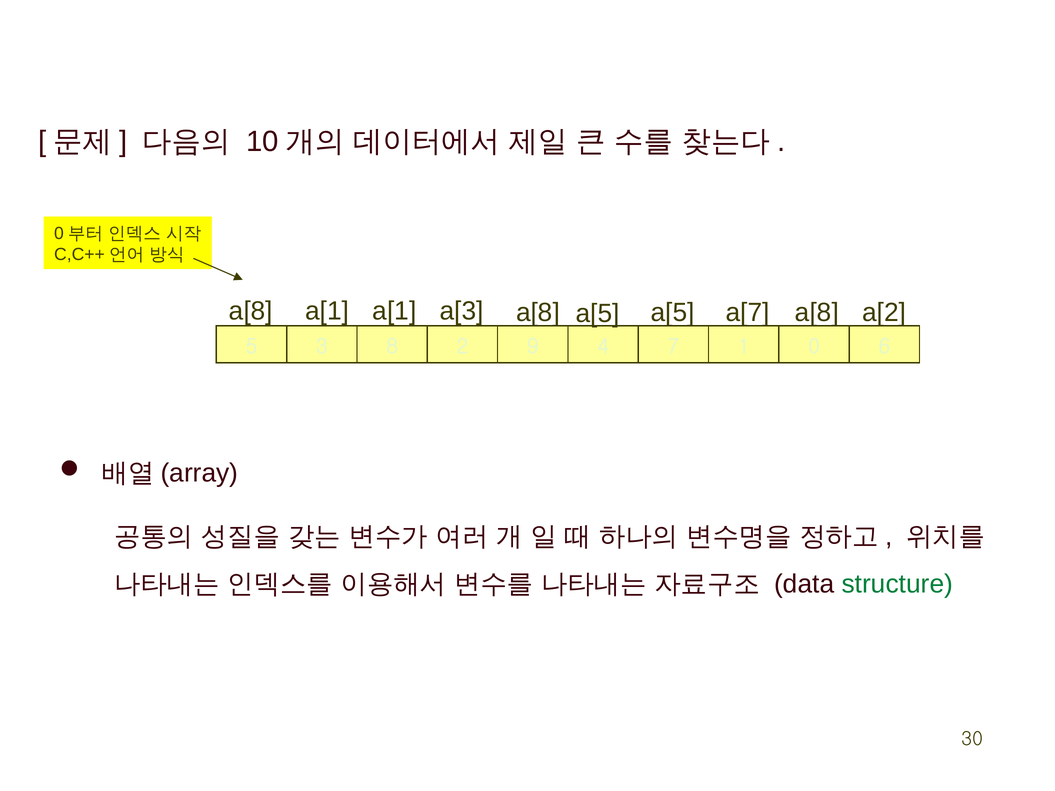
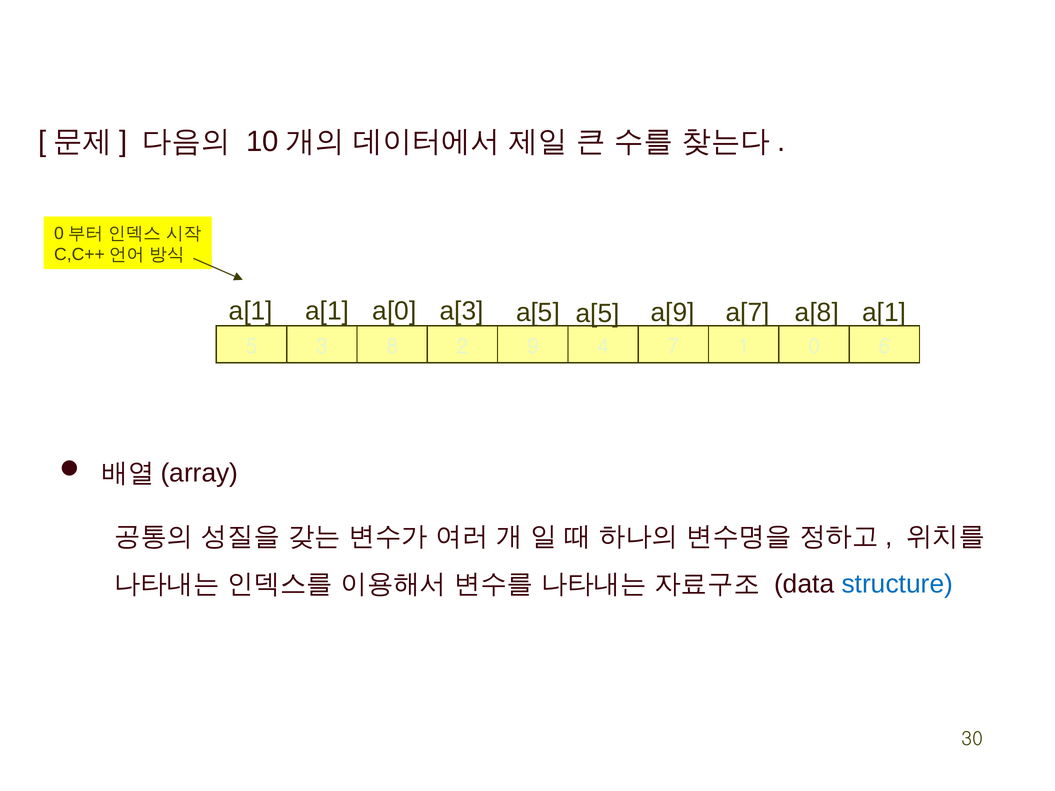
a[8 at (251, 311): a[8 -> a[1
a[1 a[1: a[1 -> a[0
a[3 a[8: a[8 -> a[5
a[5 a[5: a[5 -> a[9
a[8 a[2: a[2 -> a[1
structure colour: green -> blue
